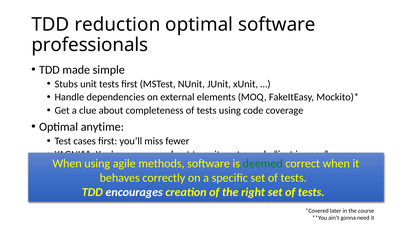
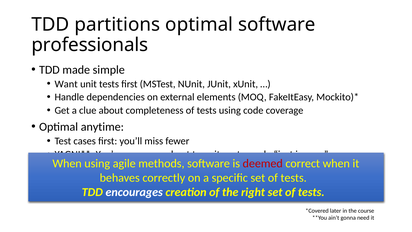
reduction: reduction -> partitions
Stubs: Stubs -> Want
deemed colour: green -> red
